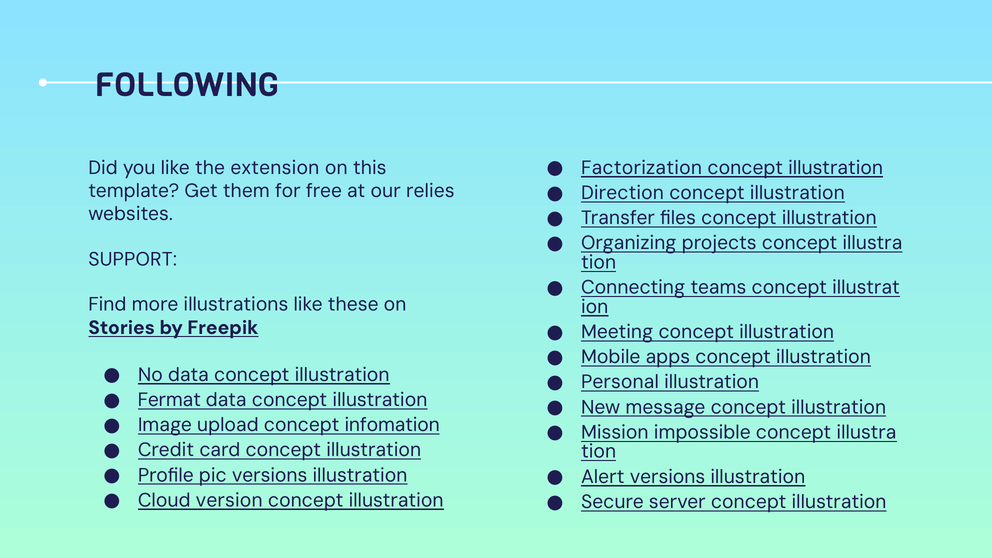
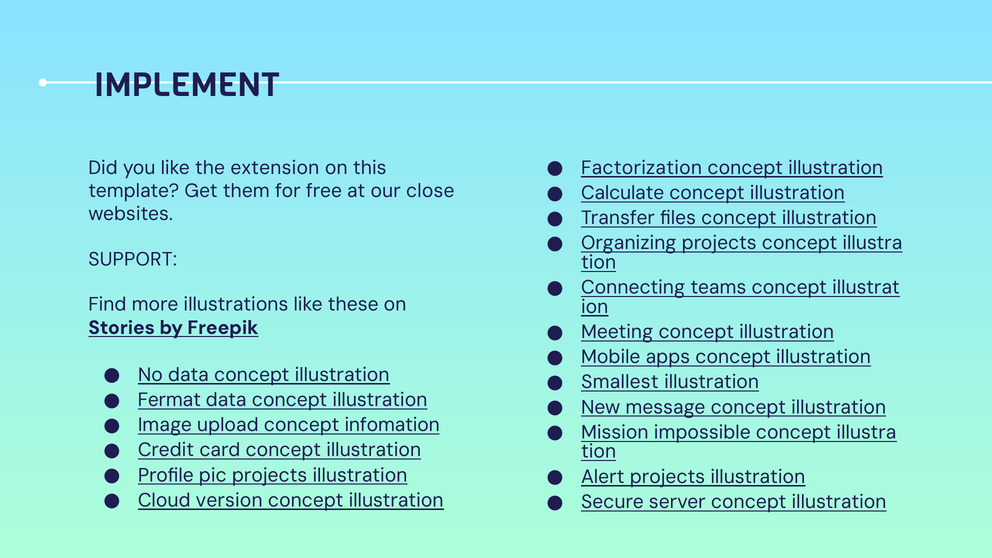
FOLLOWING: FOLLOWING -> IMPLEMENT
relies: relies -> close
Direction: Direction -> Calculate
Personal: Personal -> Smallest
pic versions: versions -> projects
Alert versions: versions -> projects
